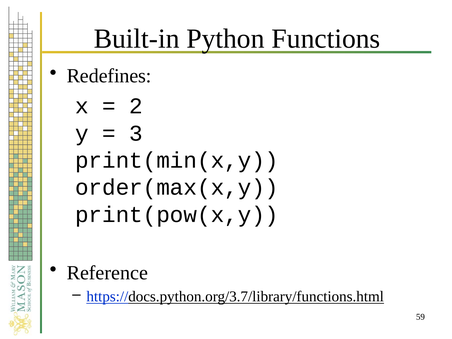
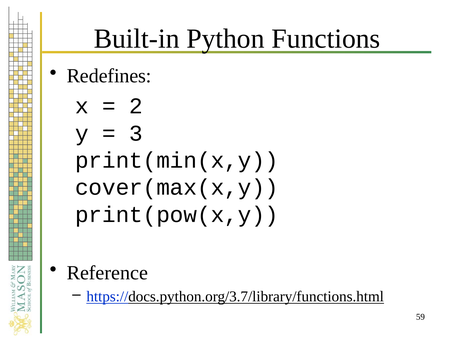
order(max(x,y: order(max(x,y -> cover(max(x,y
